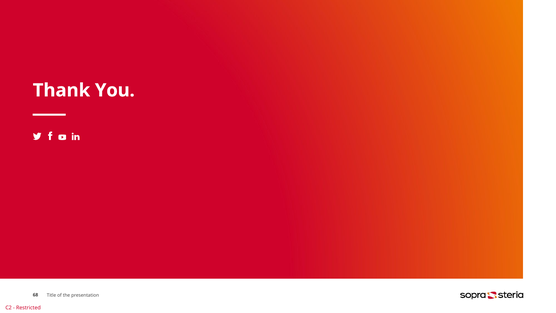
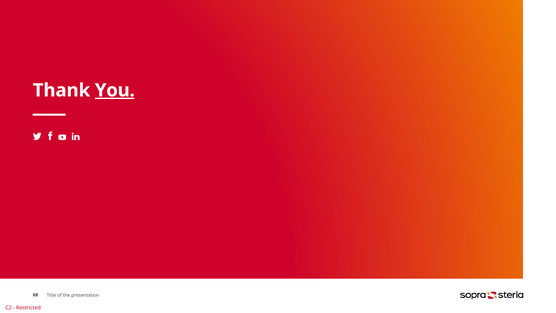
You underline: none -> present
